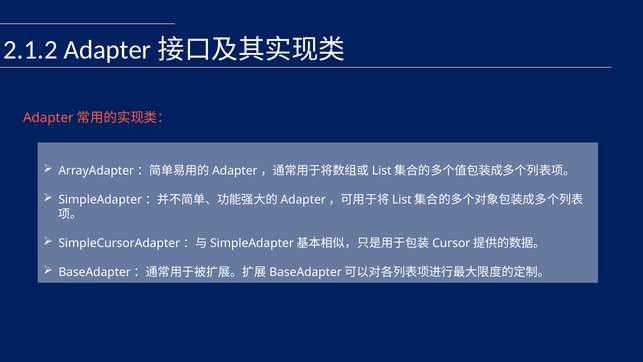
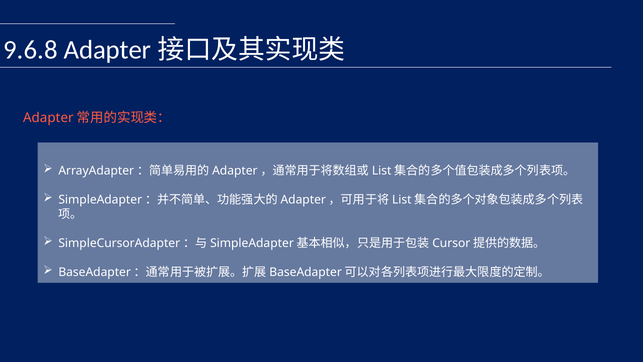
2.1.2: 2.1.2 -> 9.6.8
